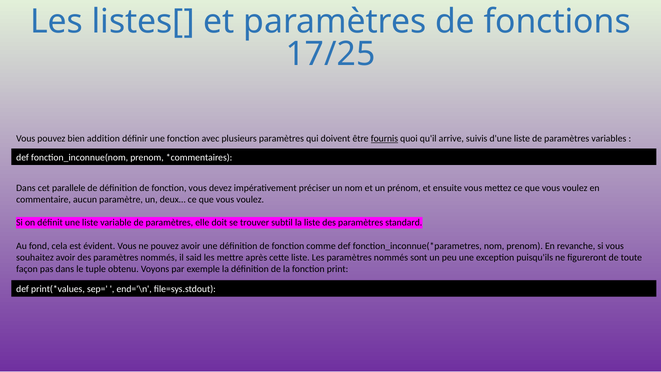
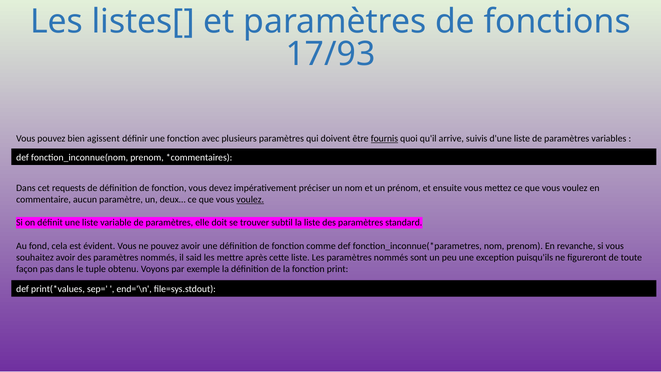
17/25: 17/25 -> 17/93
addition: addition -> agissent
parallele: parallele -> requests
voulez at (250, 199) underline: none -> present
